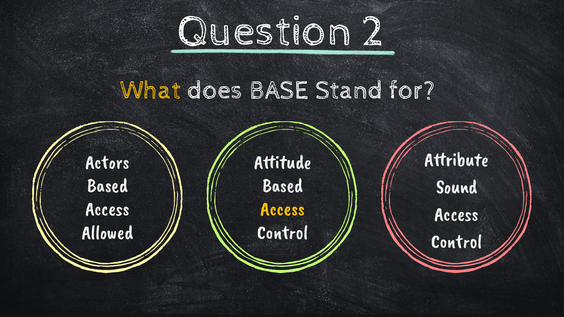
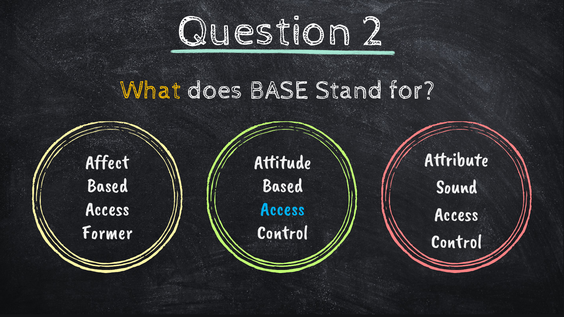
Actors: Actors -> Affect
Access at (283, 209) colour: yellow -> light blue
Allowed: Allowed -> Former
